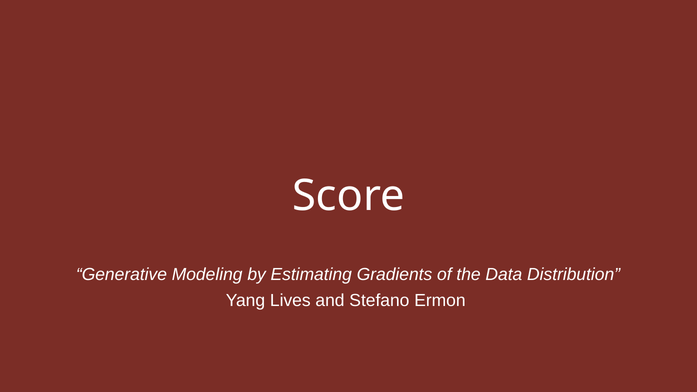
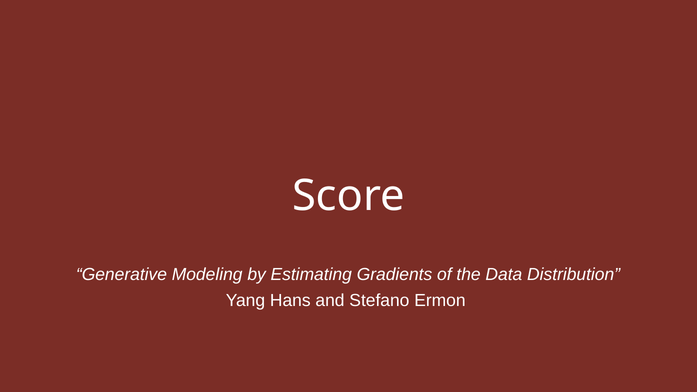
Lives: Lives -> Hans
